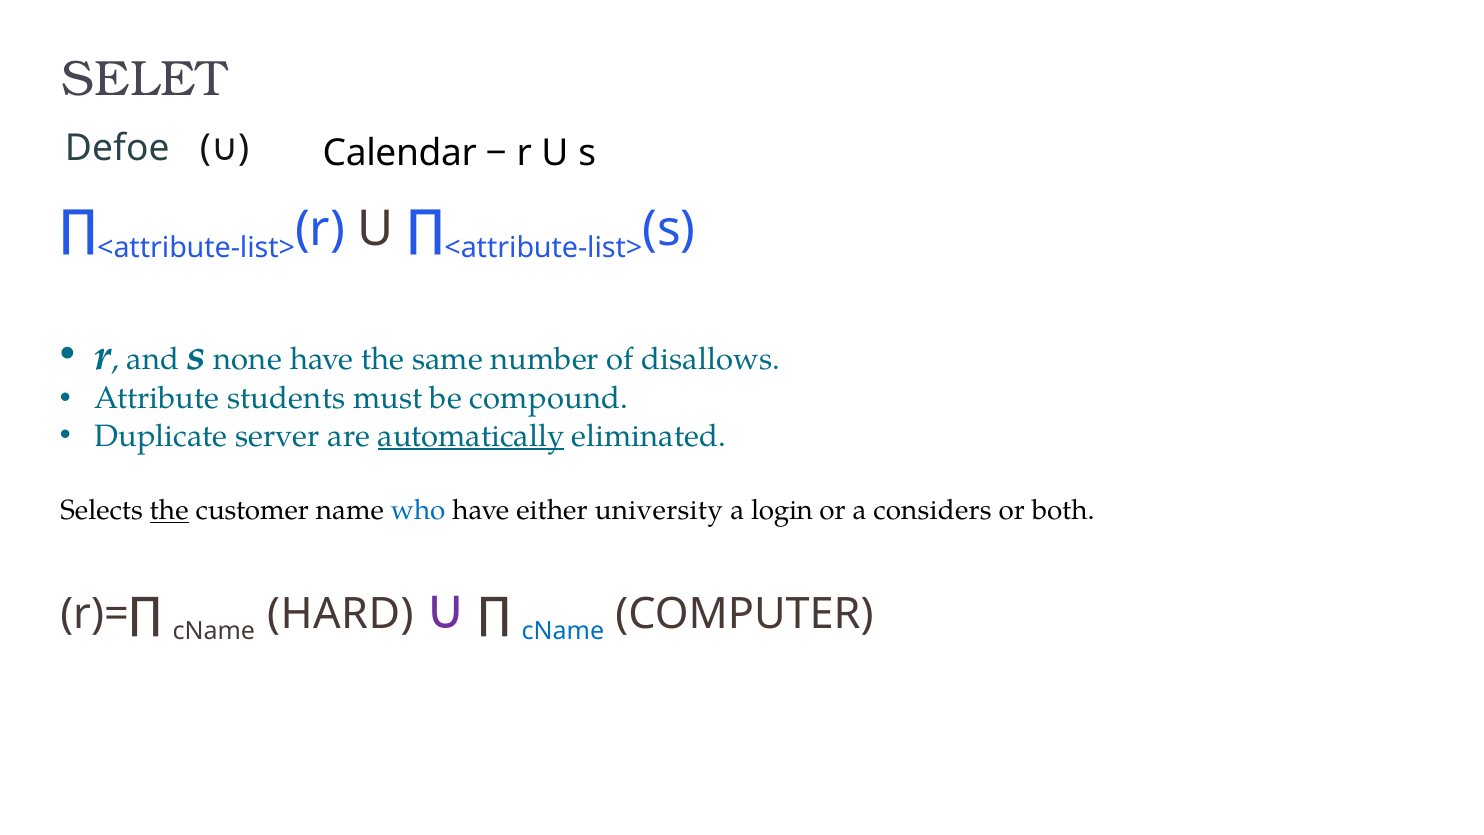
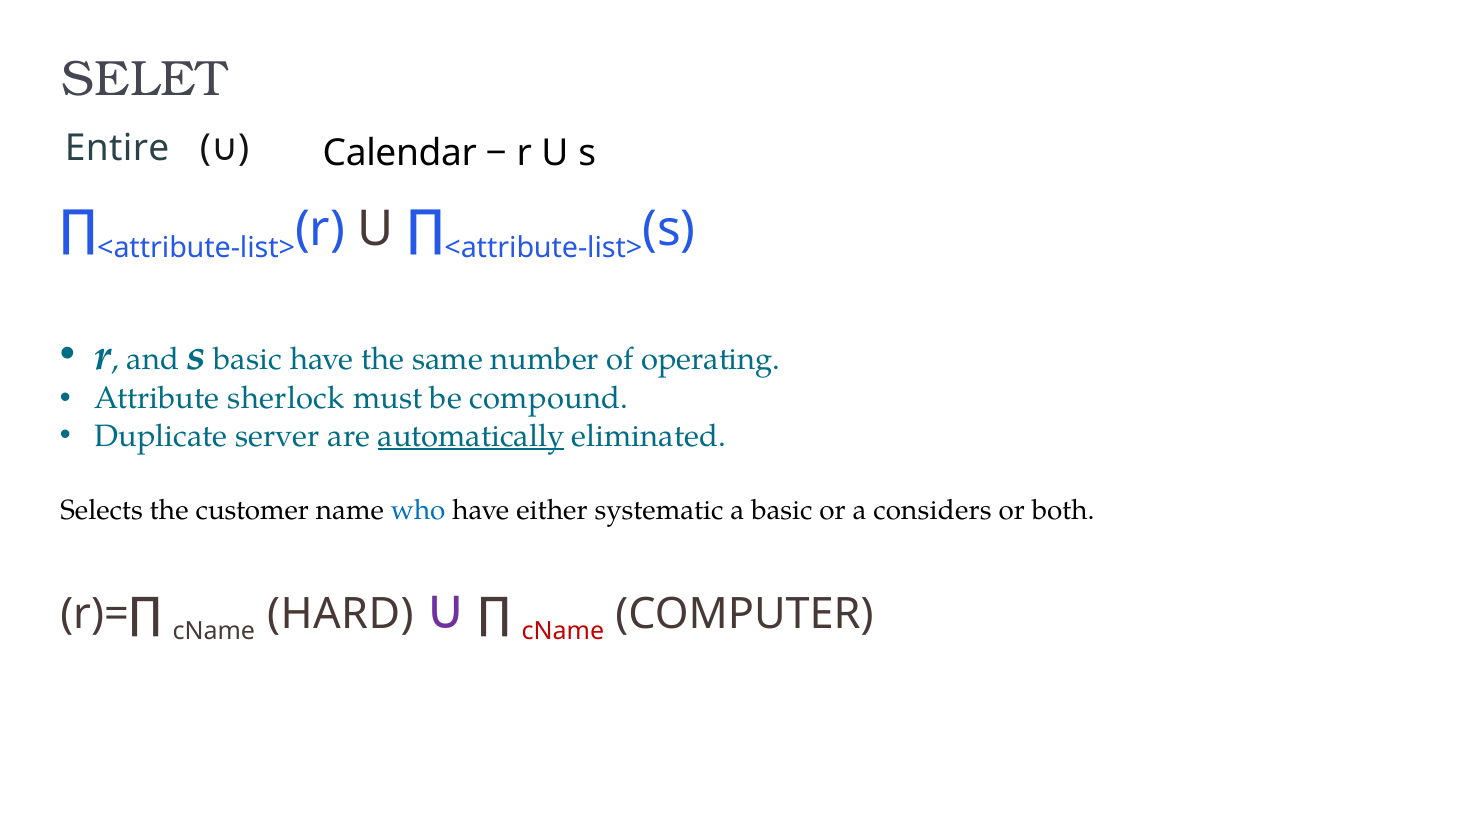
Defoe: Defoe -> Entire
s none: none -> basic
disallows: disallows -> operating
students: students -> sherlock
the at (169, 510) underline: present -> none
university: university -> systematic
a login: login -> basic
cName at (563, 631) colour: blue -> red
